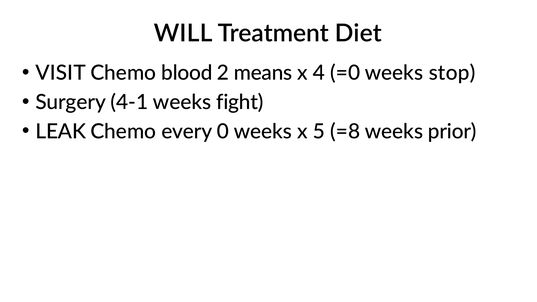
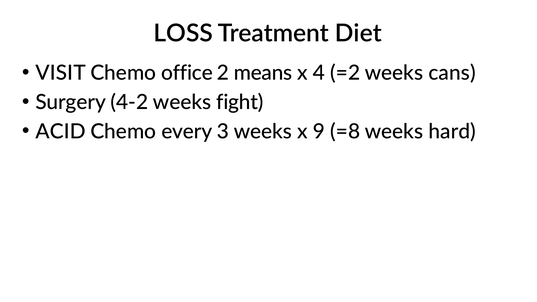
WILL: WILL -> LOSS
blood: blood -> office
=0: =0 -> =2
stop: stop -> cans
4-1: 4-1 -> 4-2
LEAK: LEAK -> ACID
0: 0 -> 3
5: 5 -> 9
prior: prior -> hard
